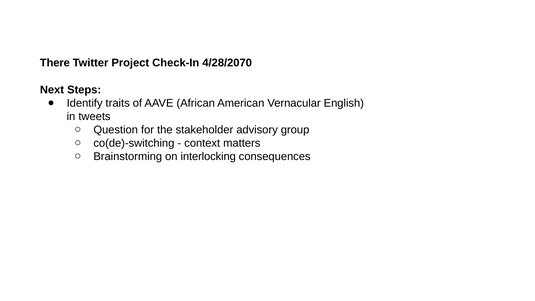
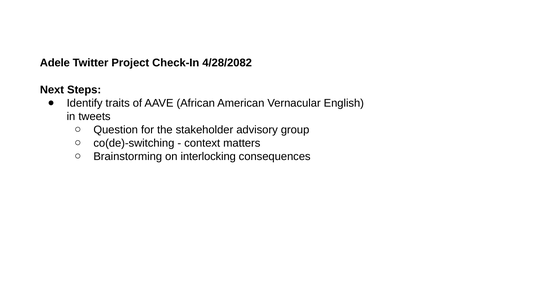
There: There -> Adele
4/28/2070: 4/28/2070 -> 4/28/2082
